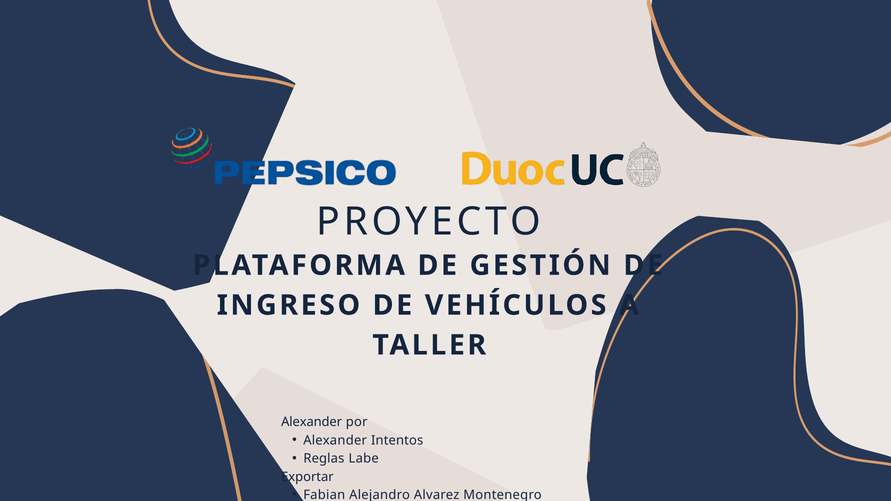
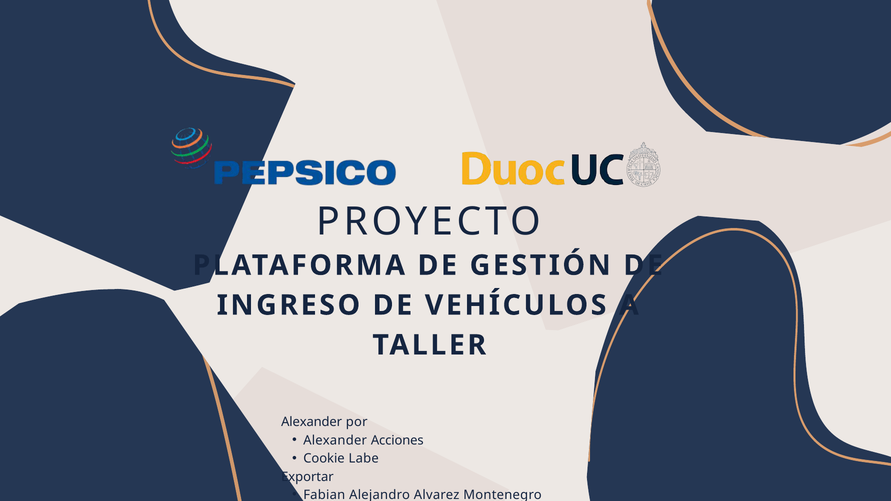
Intentos: Intentos -> Acciones
Reglas: Reglas -> Cookie
